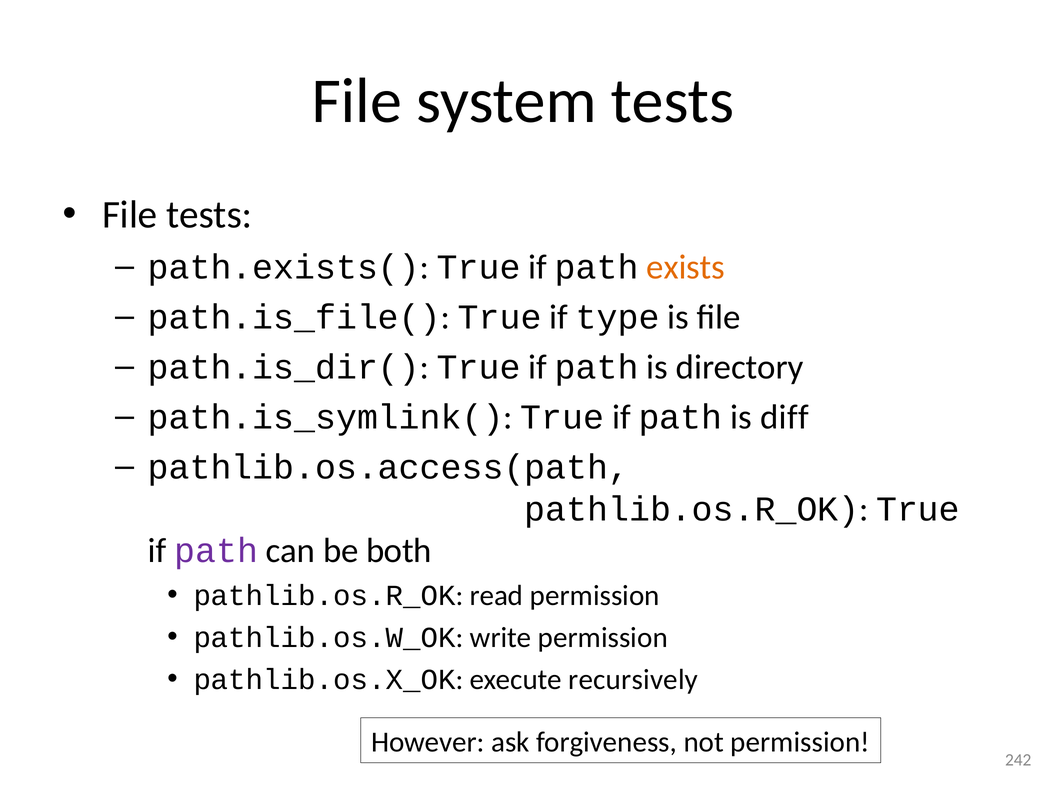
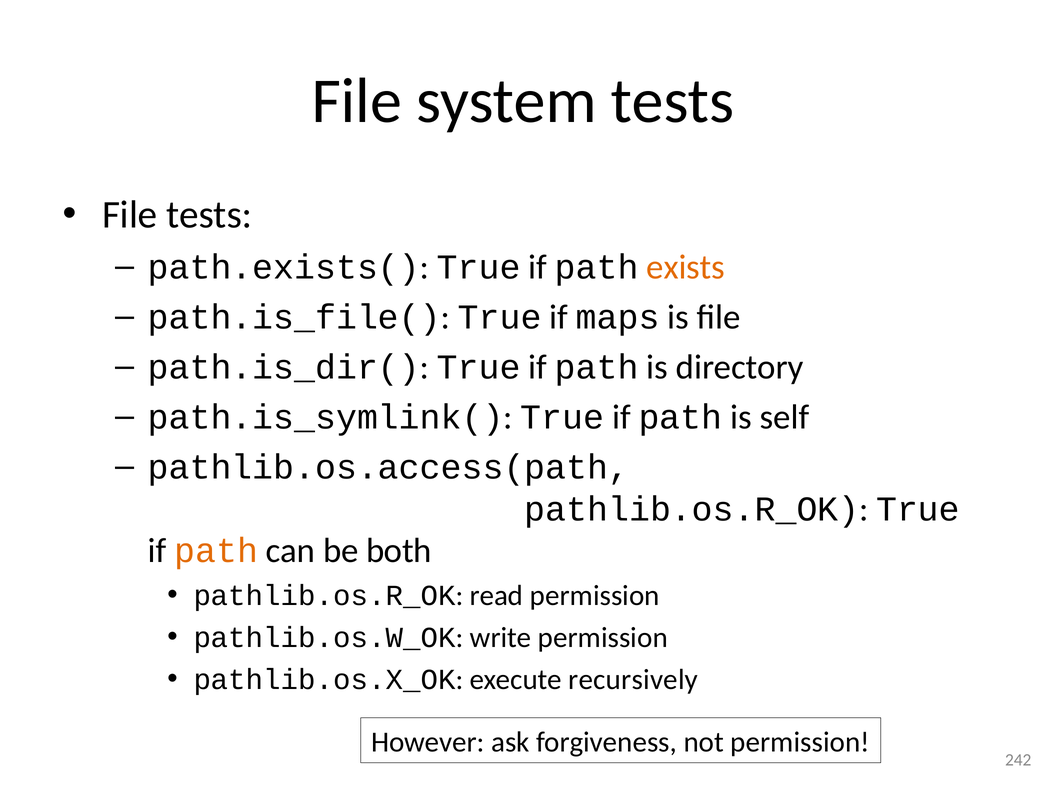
type: type -> maps
diff: diff -> self
path at (216, 551) colour: purple -> orange
